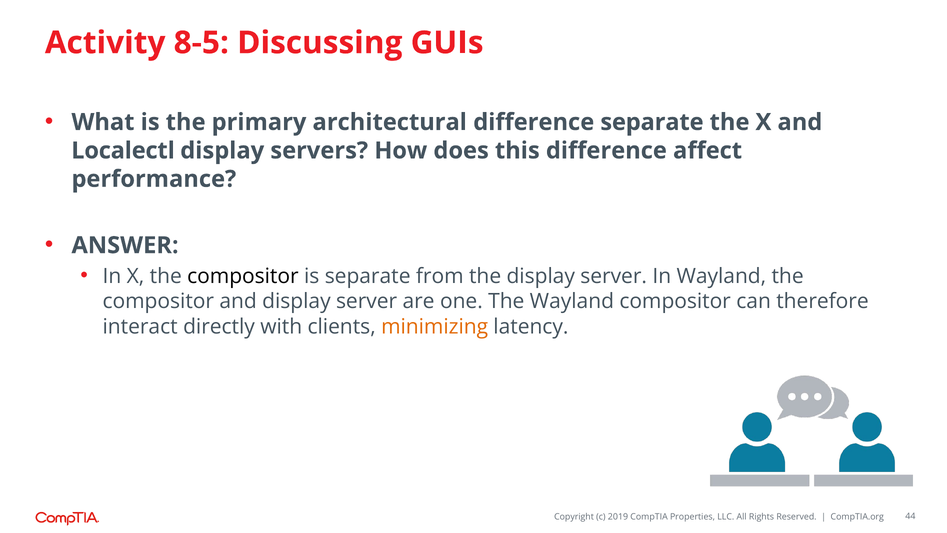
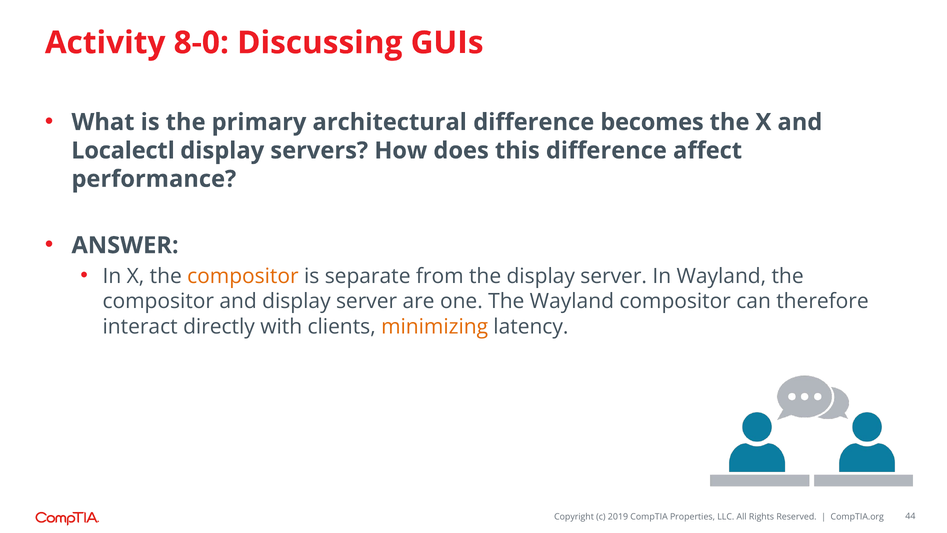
8-5: 8-5 -> 8-0
difference separate: separate -> becomes
compositor at (243, 276) colour: black -> orange
